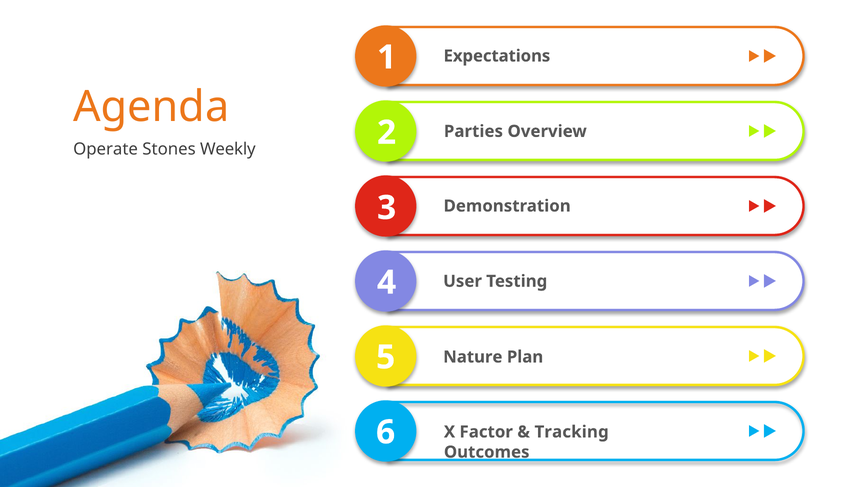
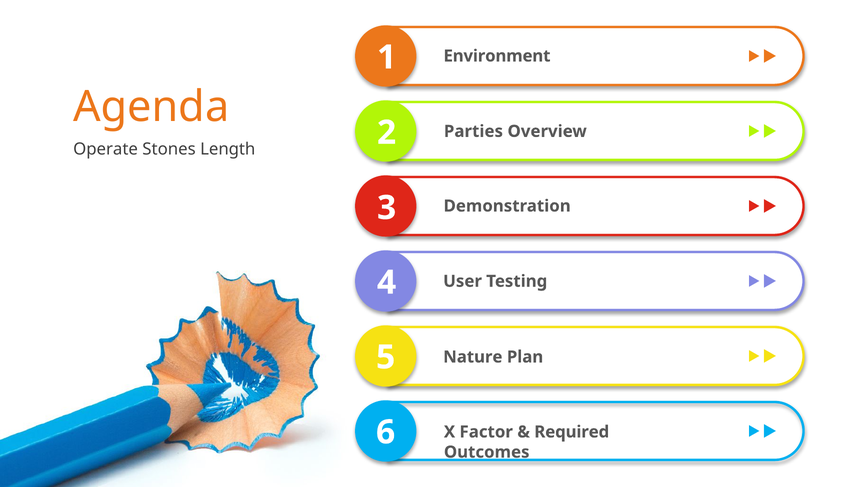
Expectations: Expectations -> Environment
Weekly: Weekly -> Length
Tracking: Tracking -> Required
